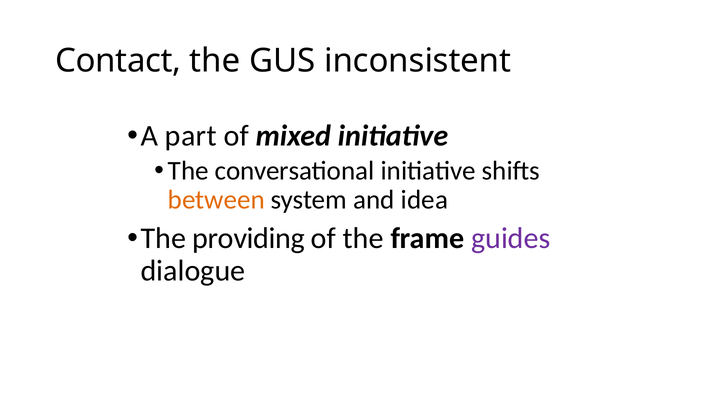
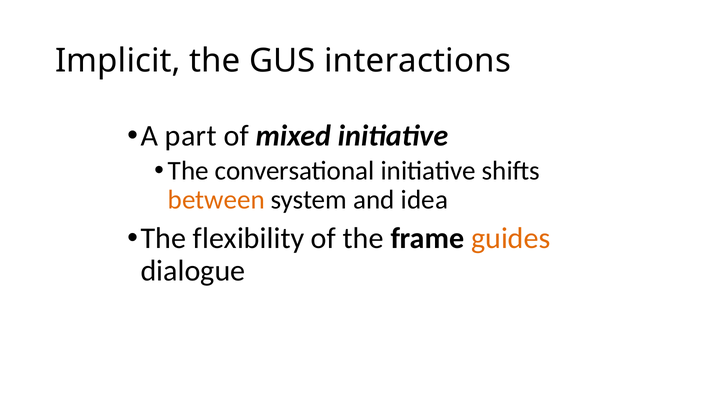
Contact: Contact -> Implicit
inconsistent: inconsistent -> interactions
providing: providing -> flexibility
guides colour: purple -> orange
